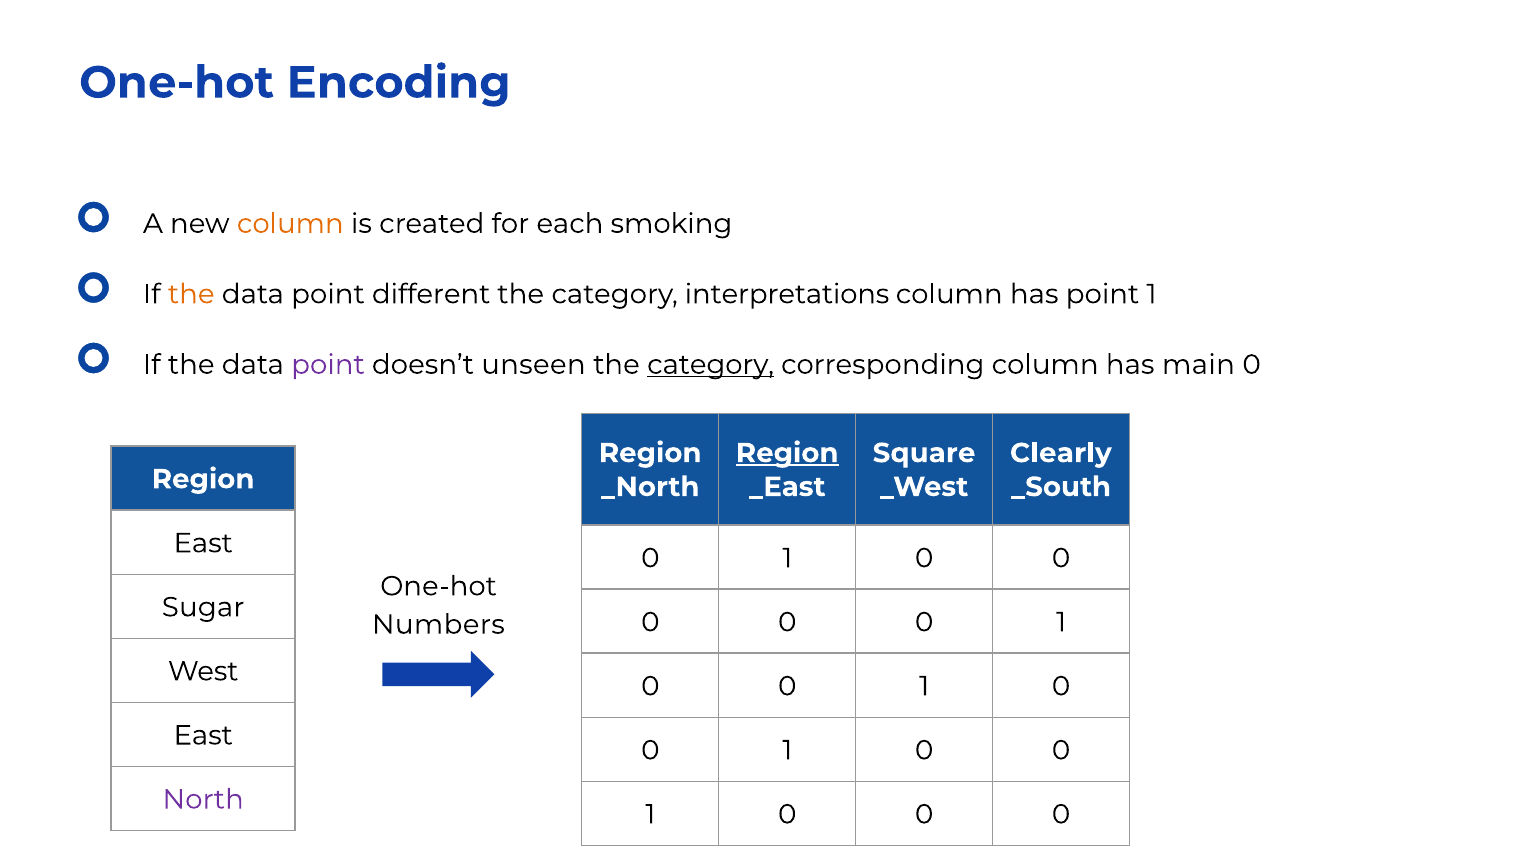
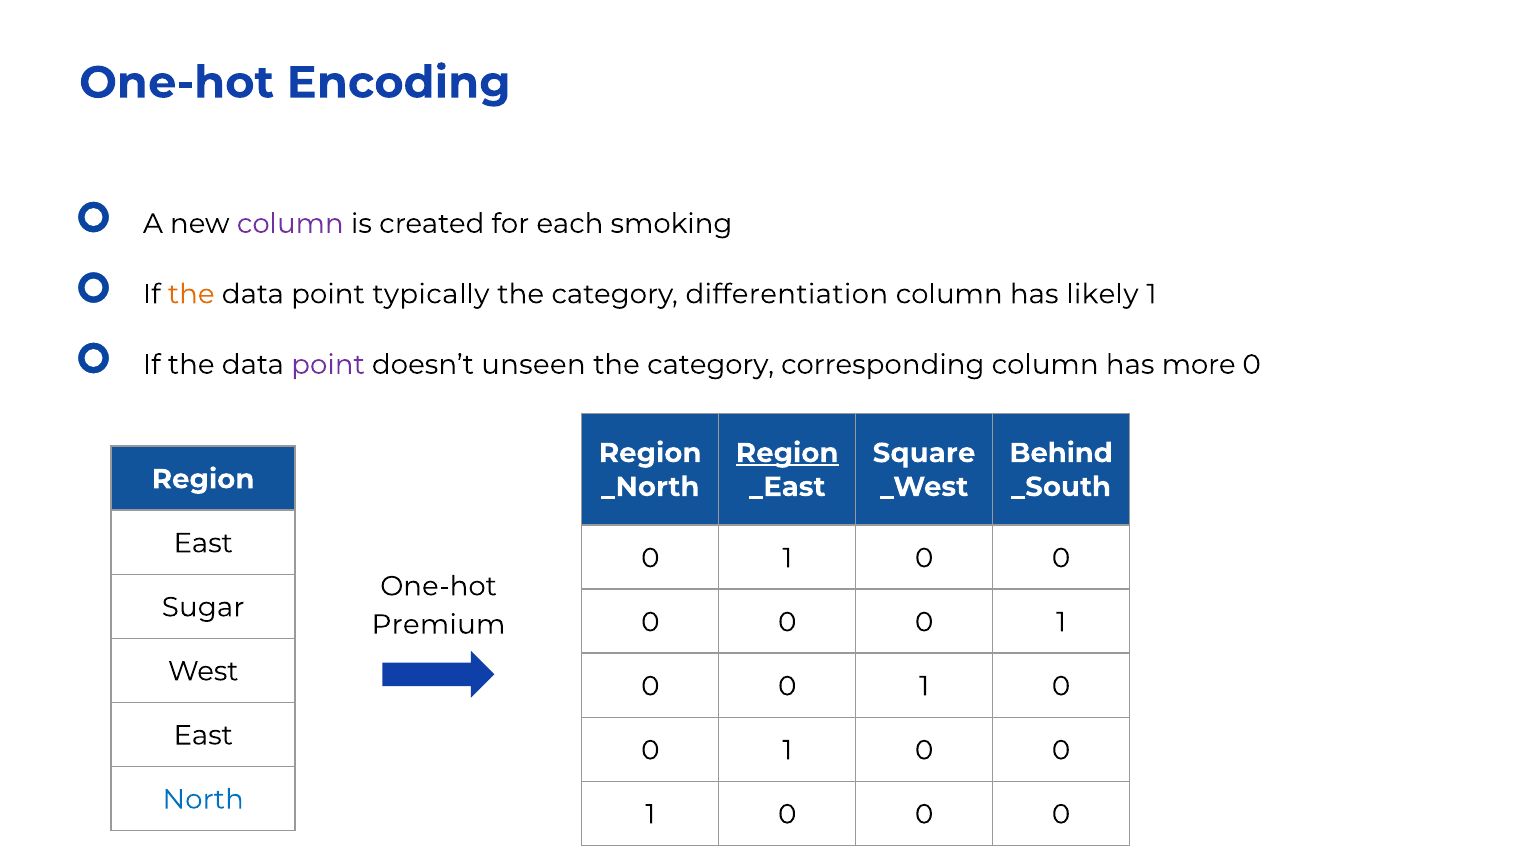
column at (290, 224) colour: orange -> purple
different: different -> typically
interpretations: interpretations -> differentiation
has point: point -> likely
category at (711, 365) underline: present -> none
main: main -> more
Clearly: Clearly -> Behind
Numbers: Numbers -> Premium
North colour: purple -> blue
